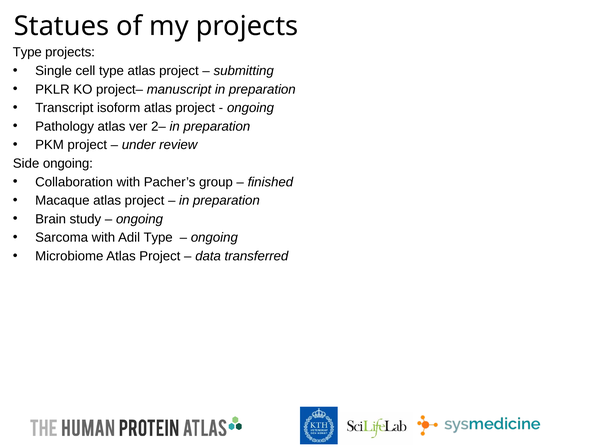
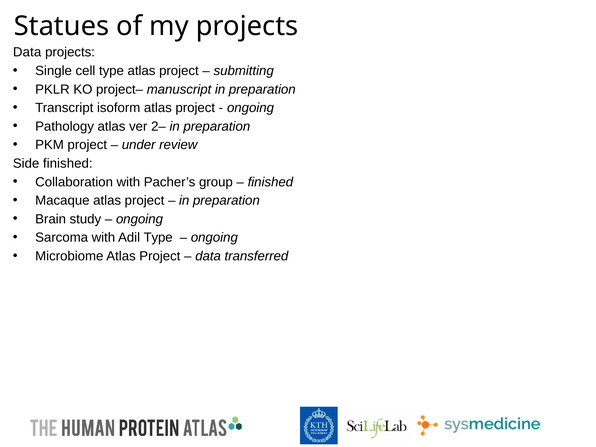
Type at (27, 52): Type -> Data
Side ongoing: ongoing -> finished
